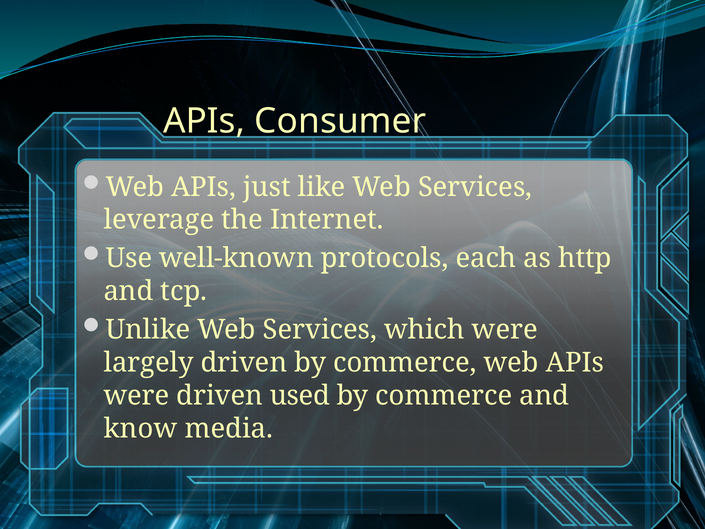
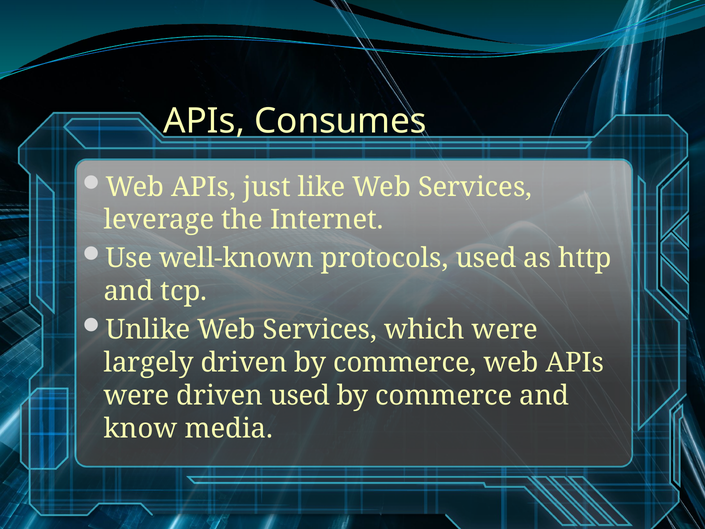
Consumer: Consumer -> Consumes
protocols each: each -> used
